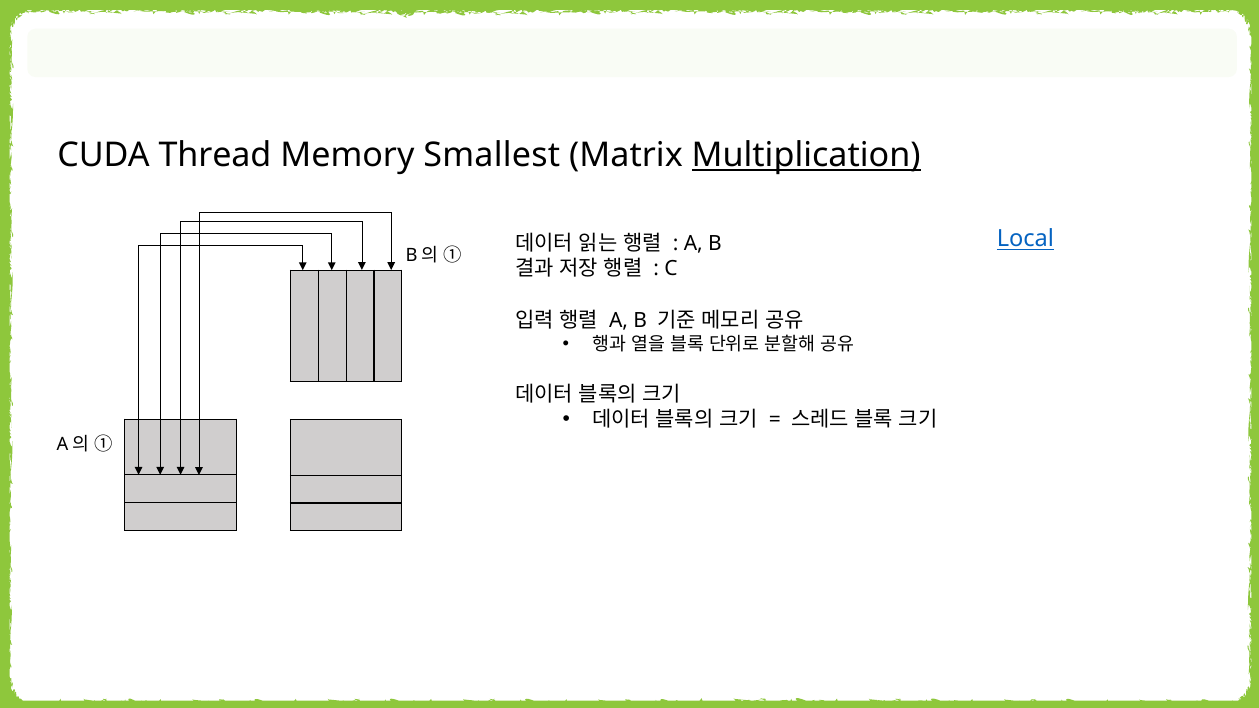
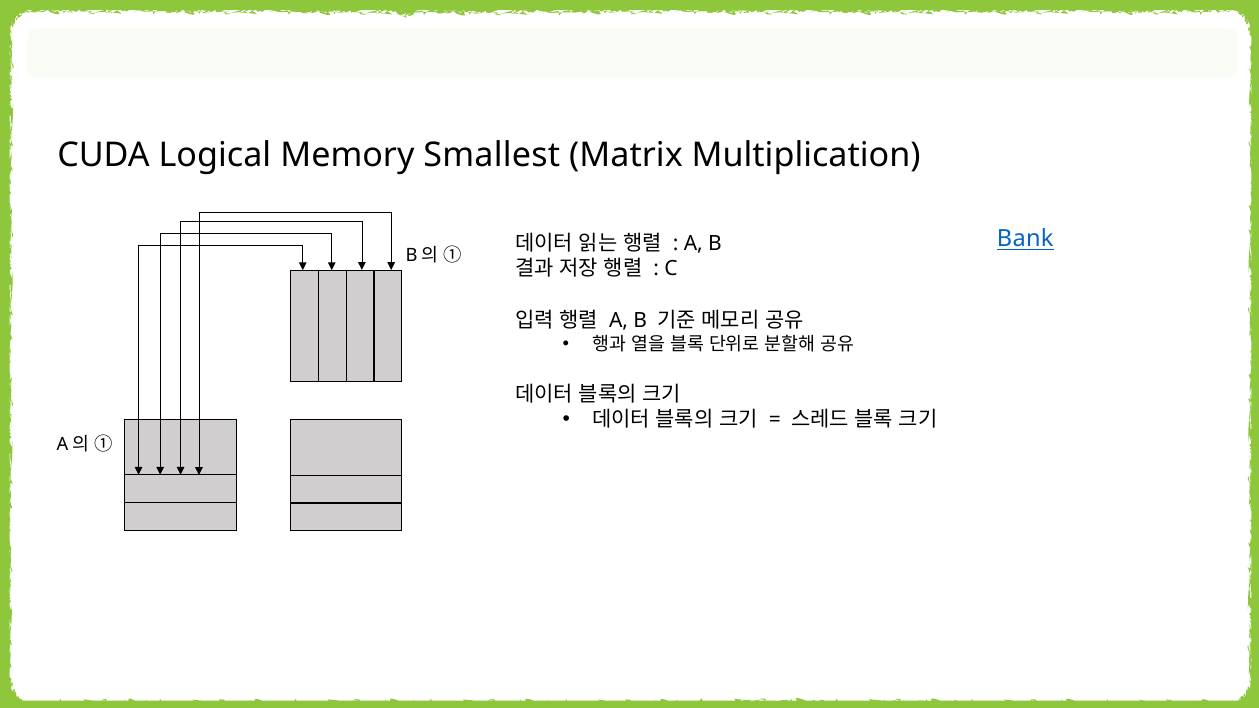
Thread: Thread -> Logical
Multiplication underline: present -> none
Local: Local -> Bank
